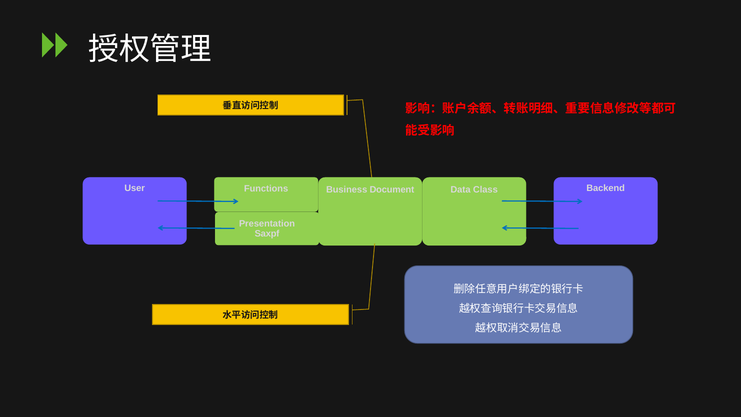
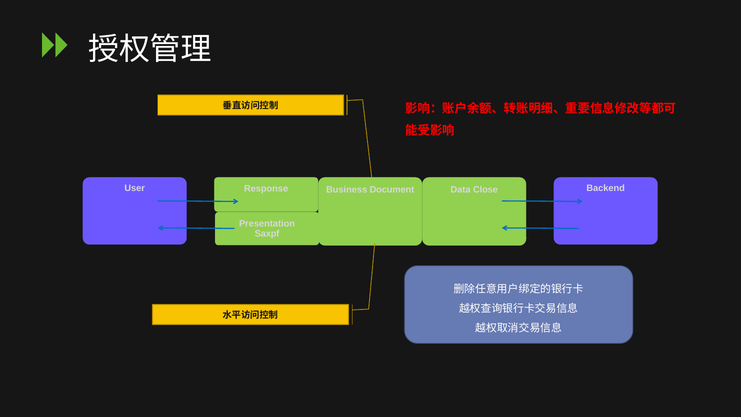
Class: Class -> Close
Functions: Functions -> Response
